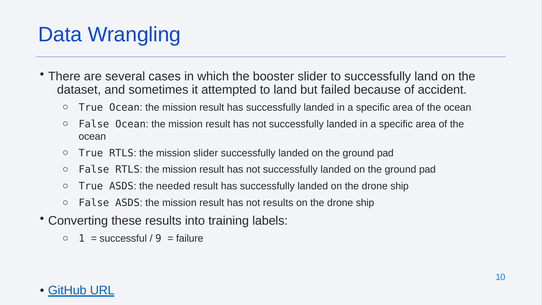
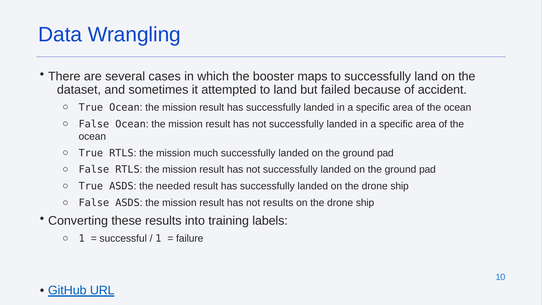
booster slider: slider -> maps
mission slider: slider -> much
9 at (158, 238): 9 -> 1
